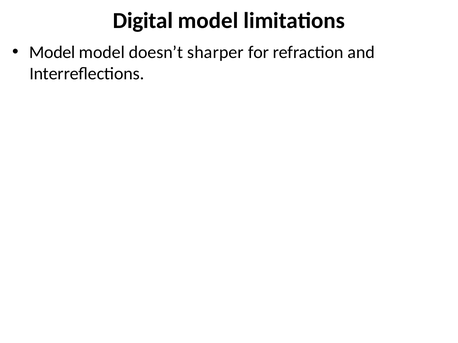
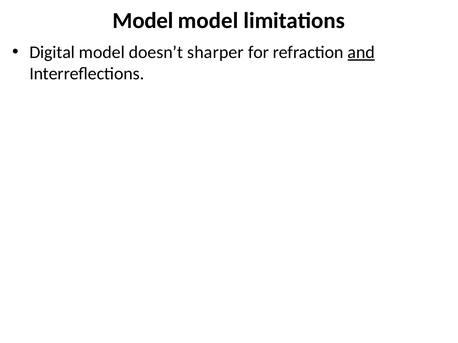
Digital at (143, 21): Digital -> Model
Model at (52, 52): Model -> Digital
and underline: none -> present
